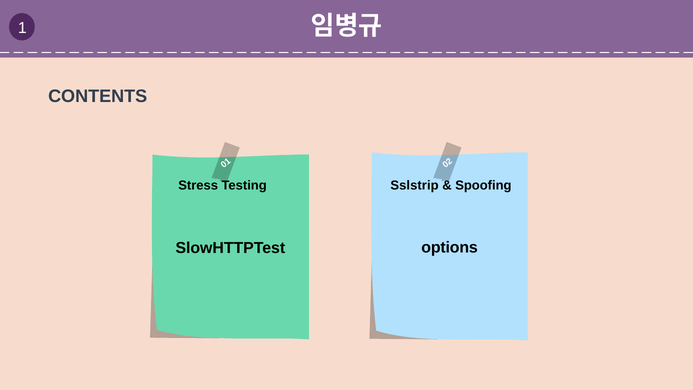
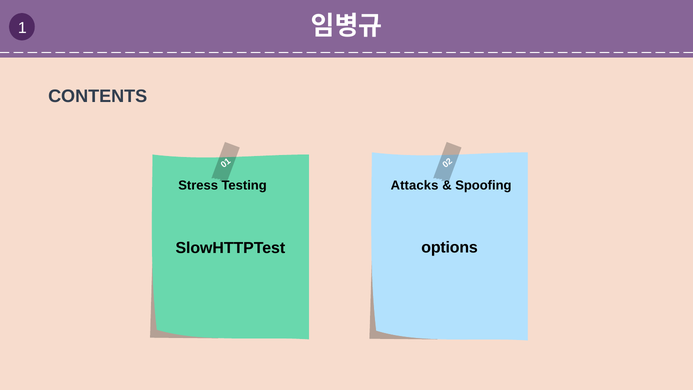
Sslstrip: Sslstrip -> Attacks
